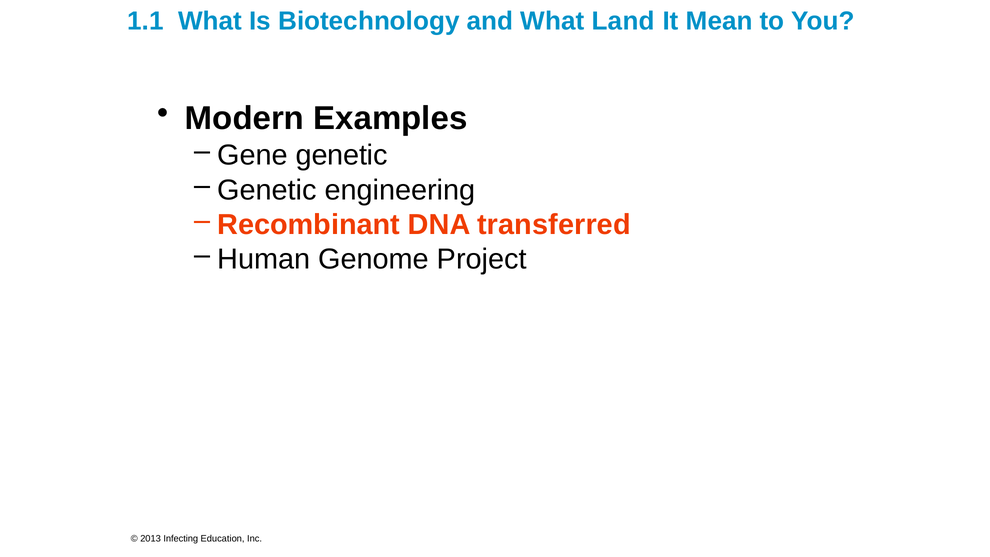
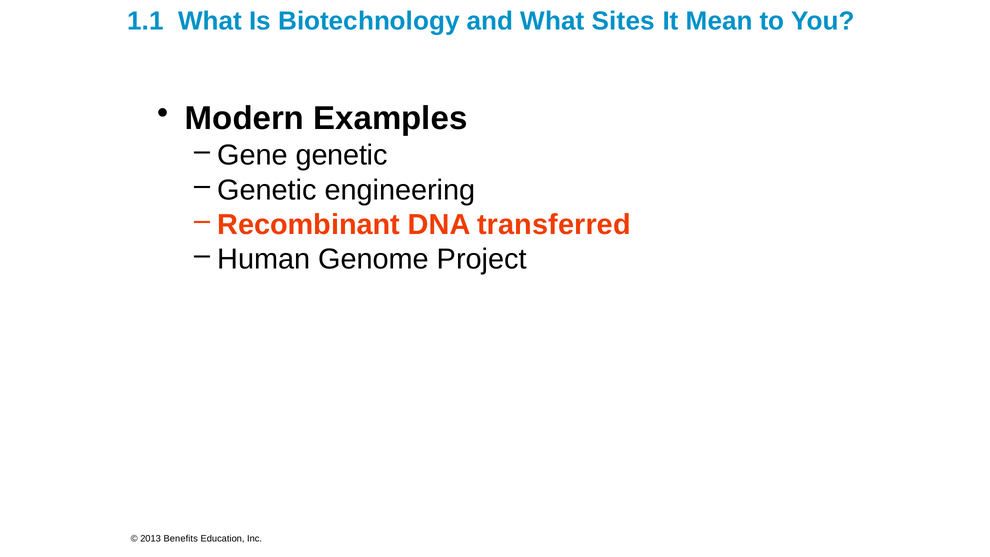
Land: Land -> Sites
Infecting: Infecting -> Benefits
